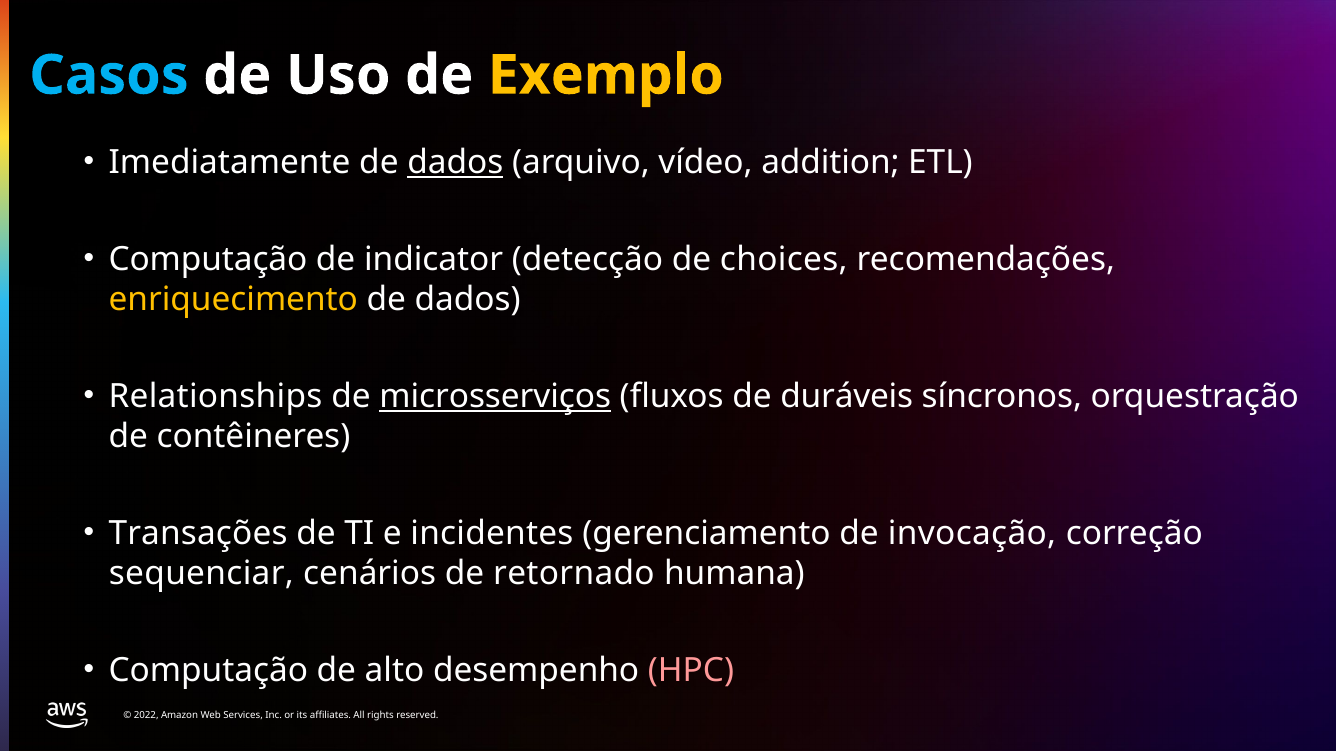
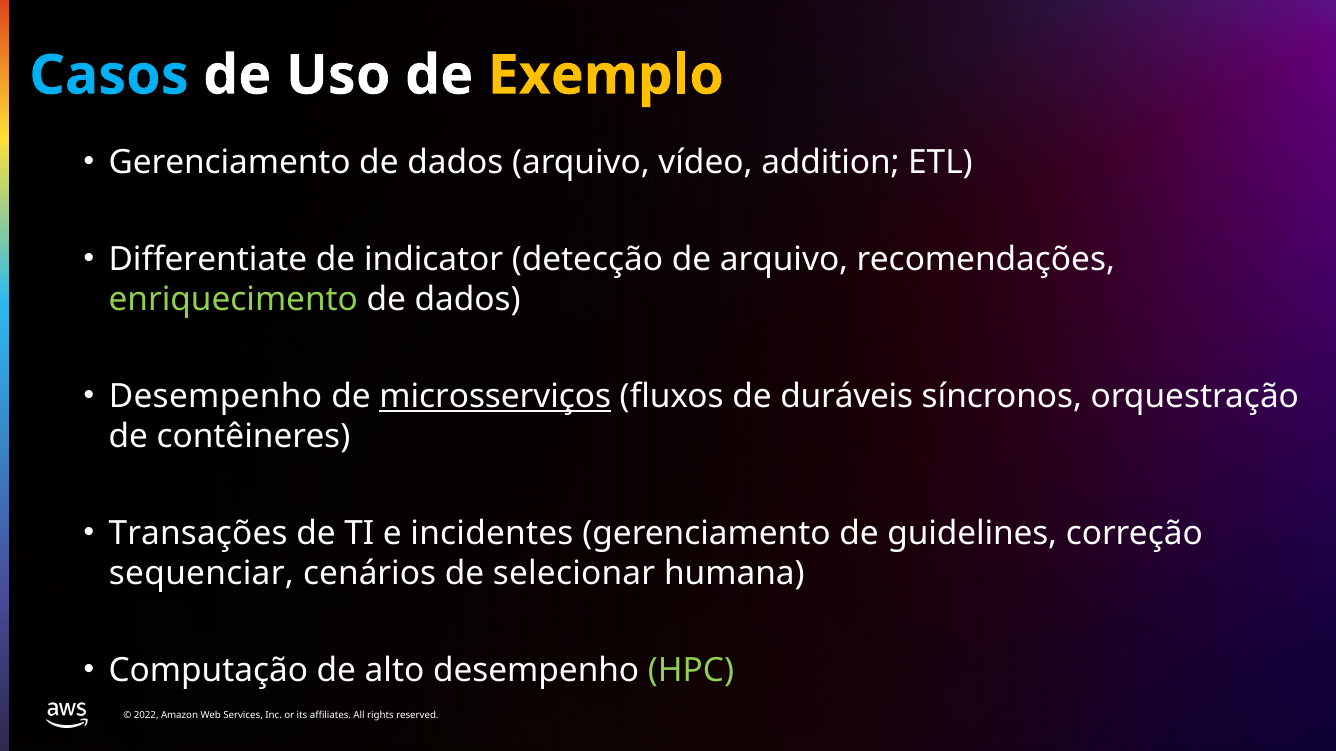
Imediatamente at (230, 163): Imediatamente -> Gerenciamento
dados at (455, 163) underline: present -> none
Computação at (208, 260): Computação -> Differentiate
de choices: choices -> arquivo
enriquecimento colour: yellow -> light green
Relationships at (215, 397): Relationships -> Desempenho
invocação: invocação -> guidelines
retornado: retornado -> selecionar
HPC colour: pink -> light green
